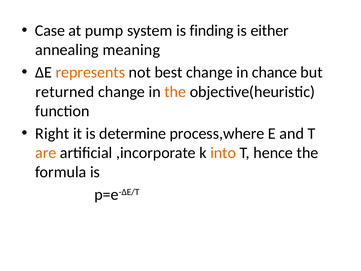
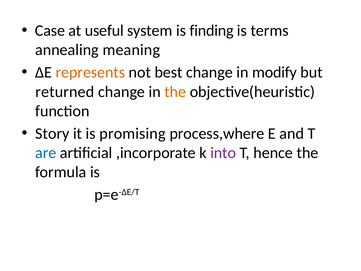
pump: pump -> useful
either: either -> terms
chance: chance -> modify
Right: Right -> Story
determine: determine -> promising
are colour: orange -> blue
into colour: orange -> purple
